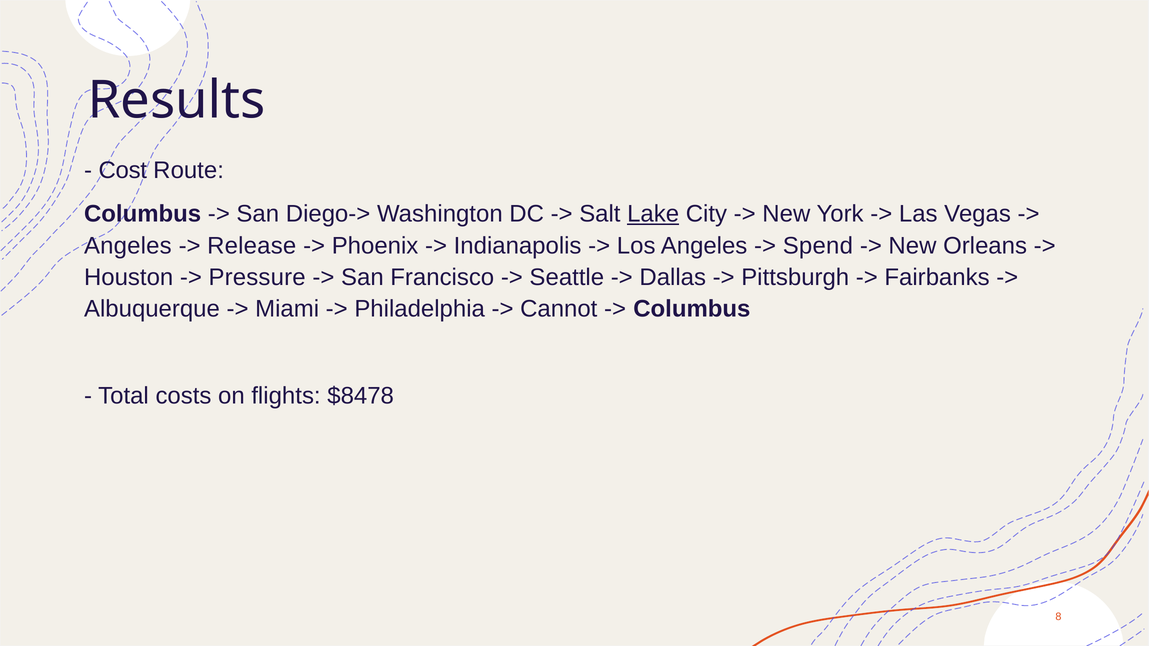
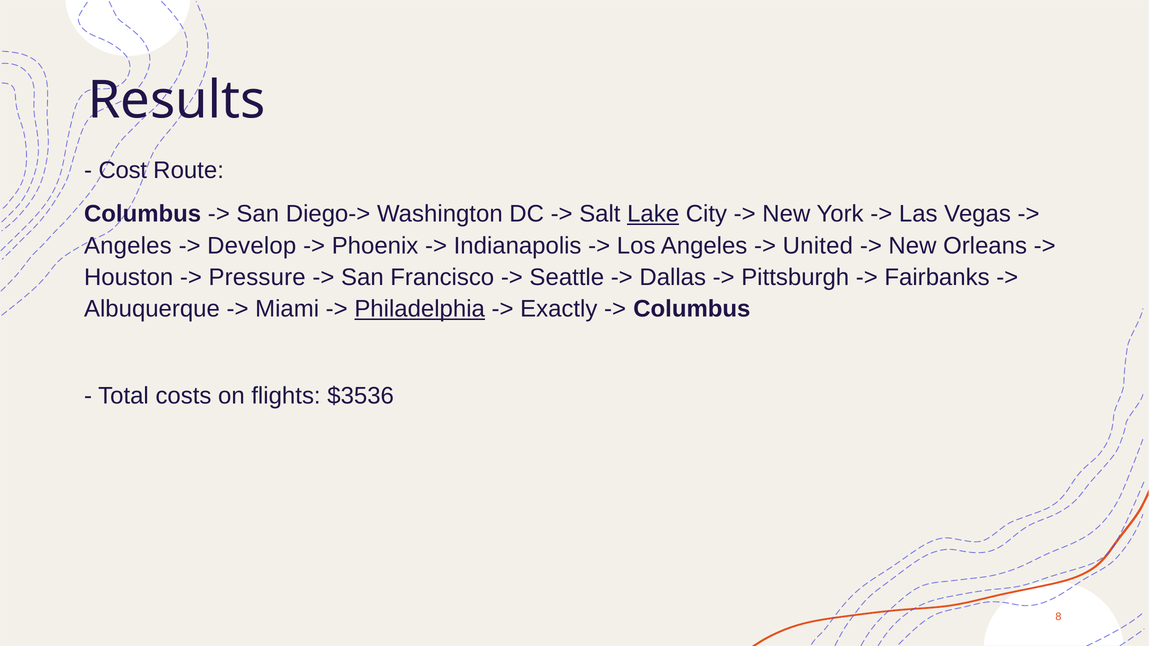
Release: Release -> Develop
Spend: Spend -> United
Philadelphia underline: none -> present
Cannot: Cannot -> Exactly
$8478: $8478 -> $3536
